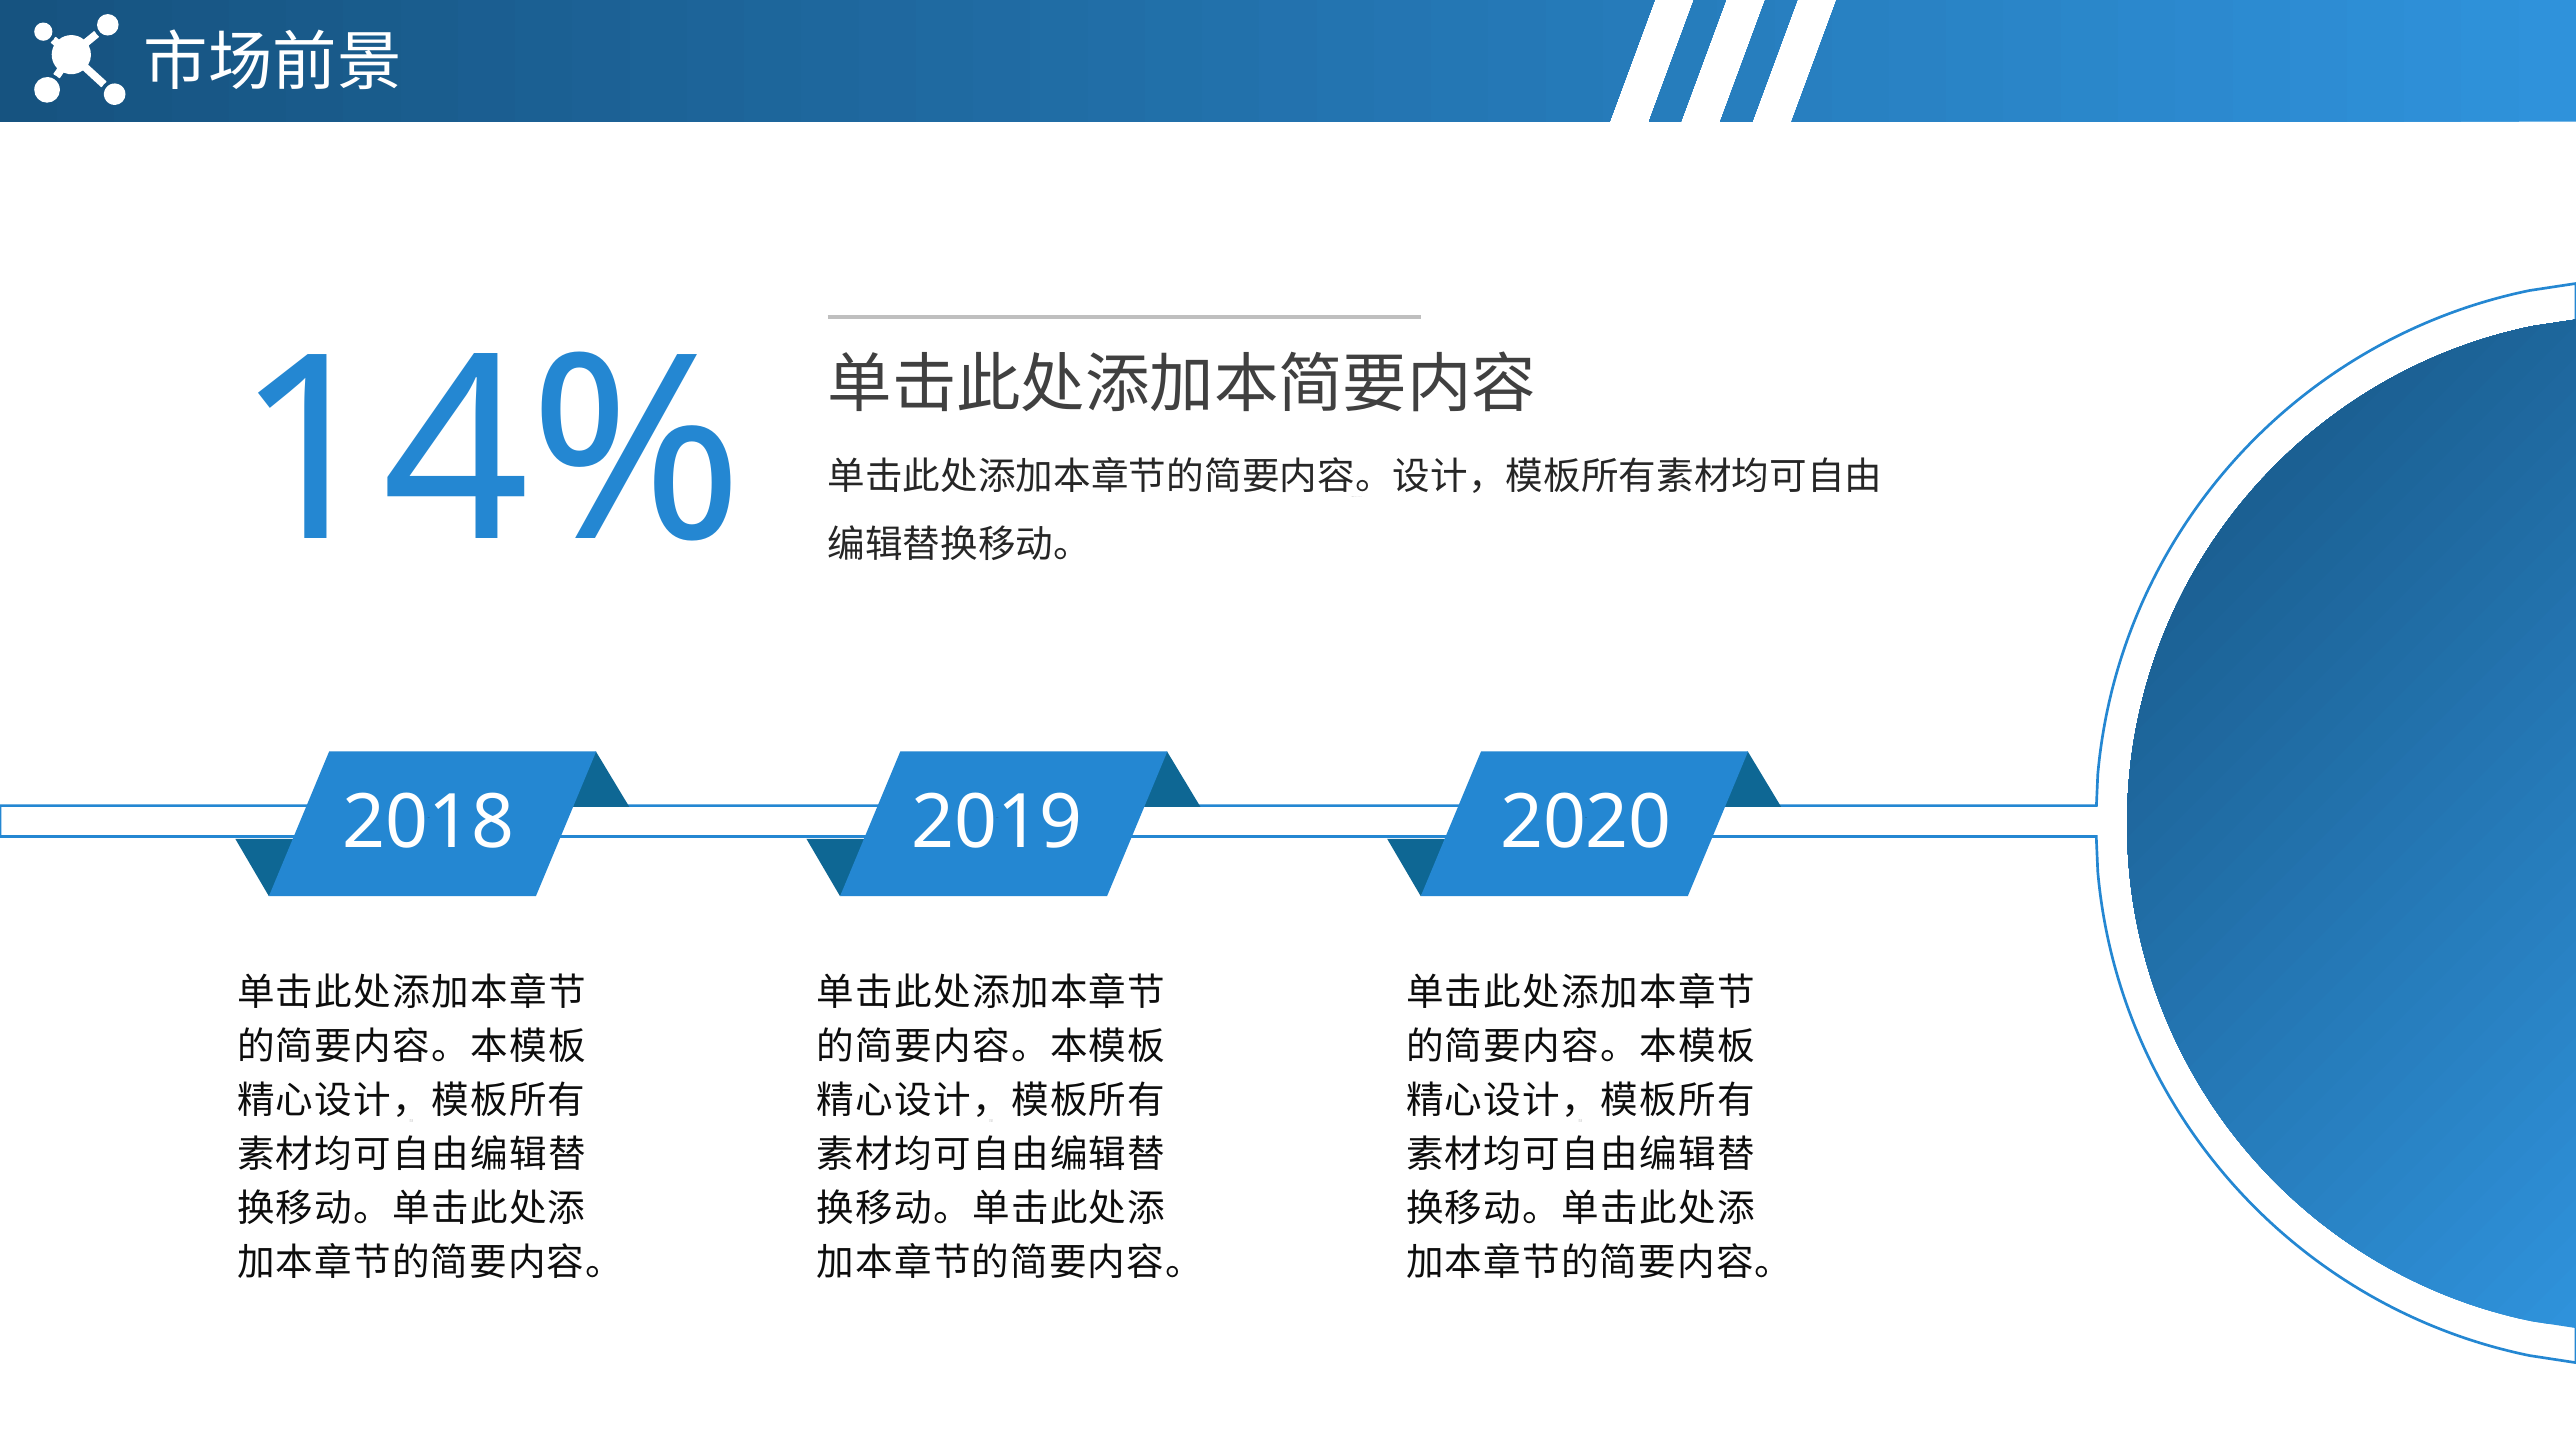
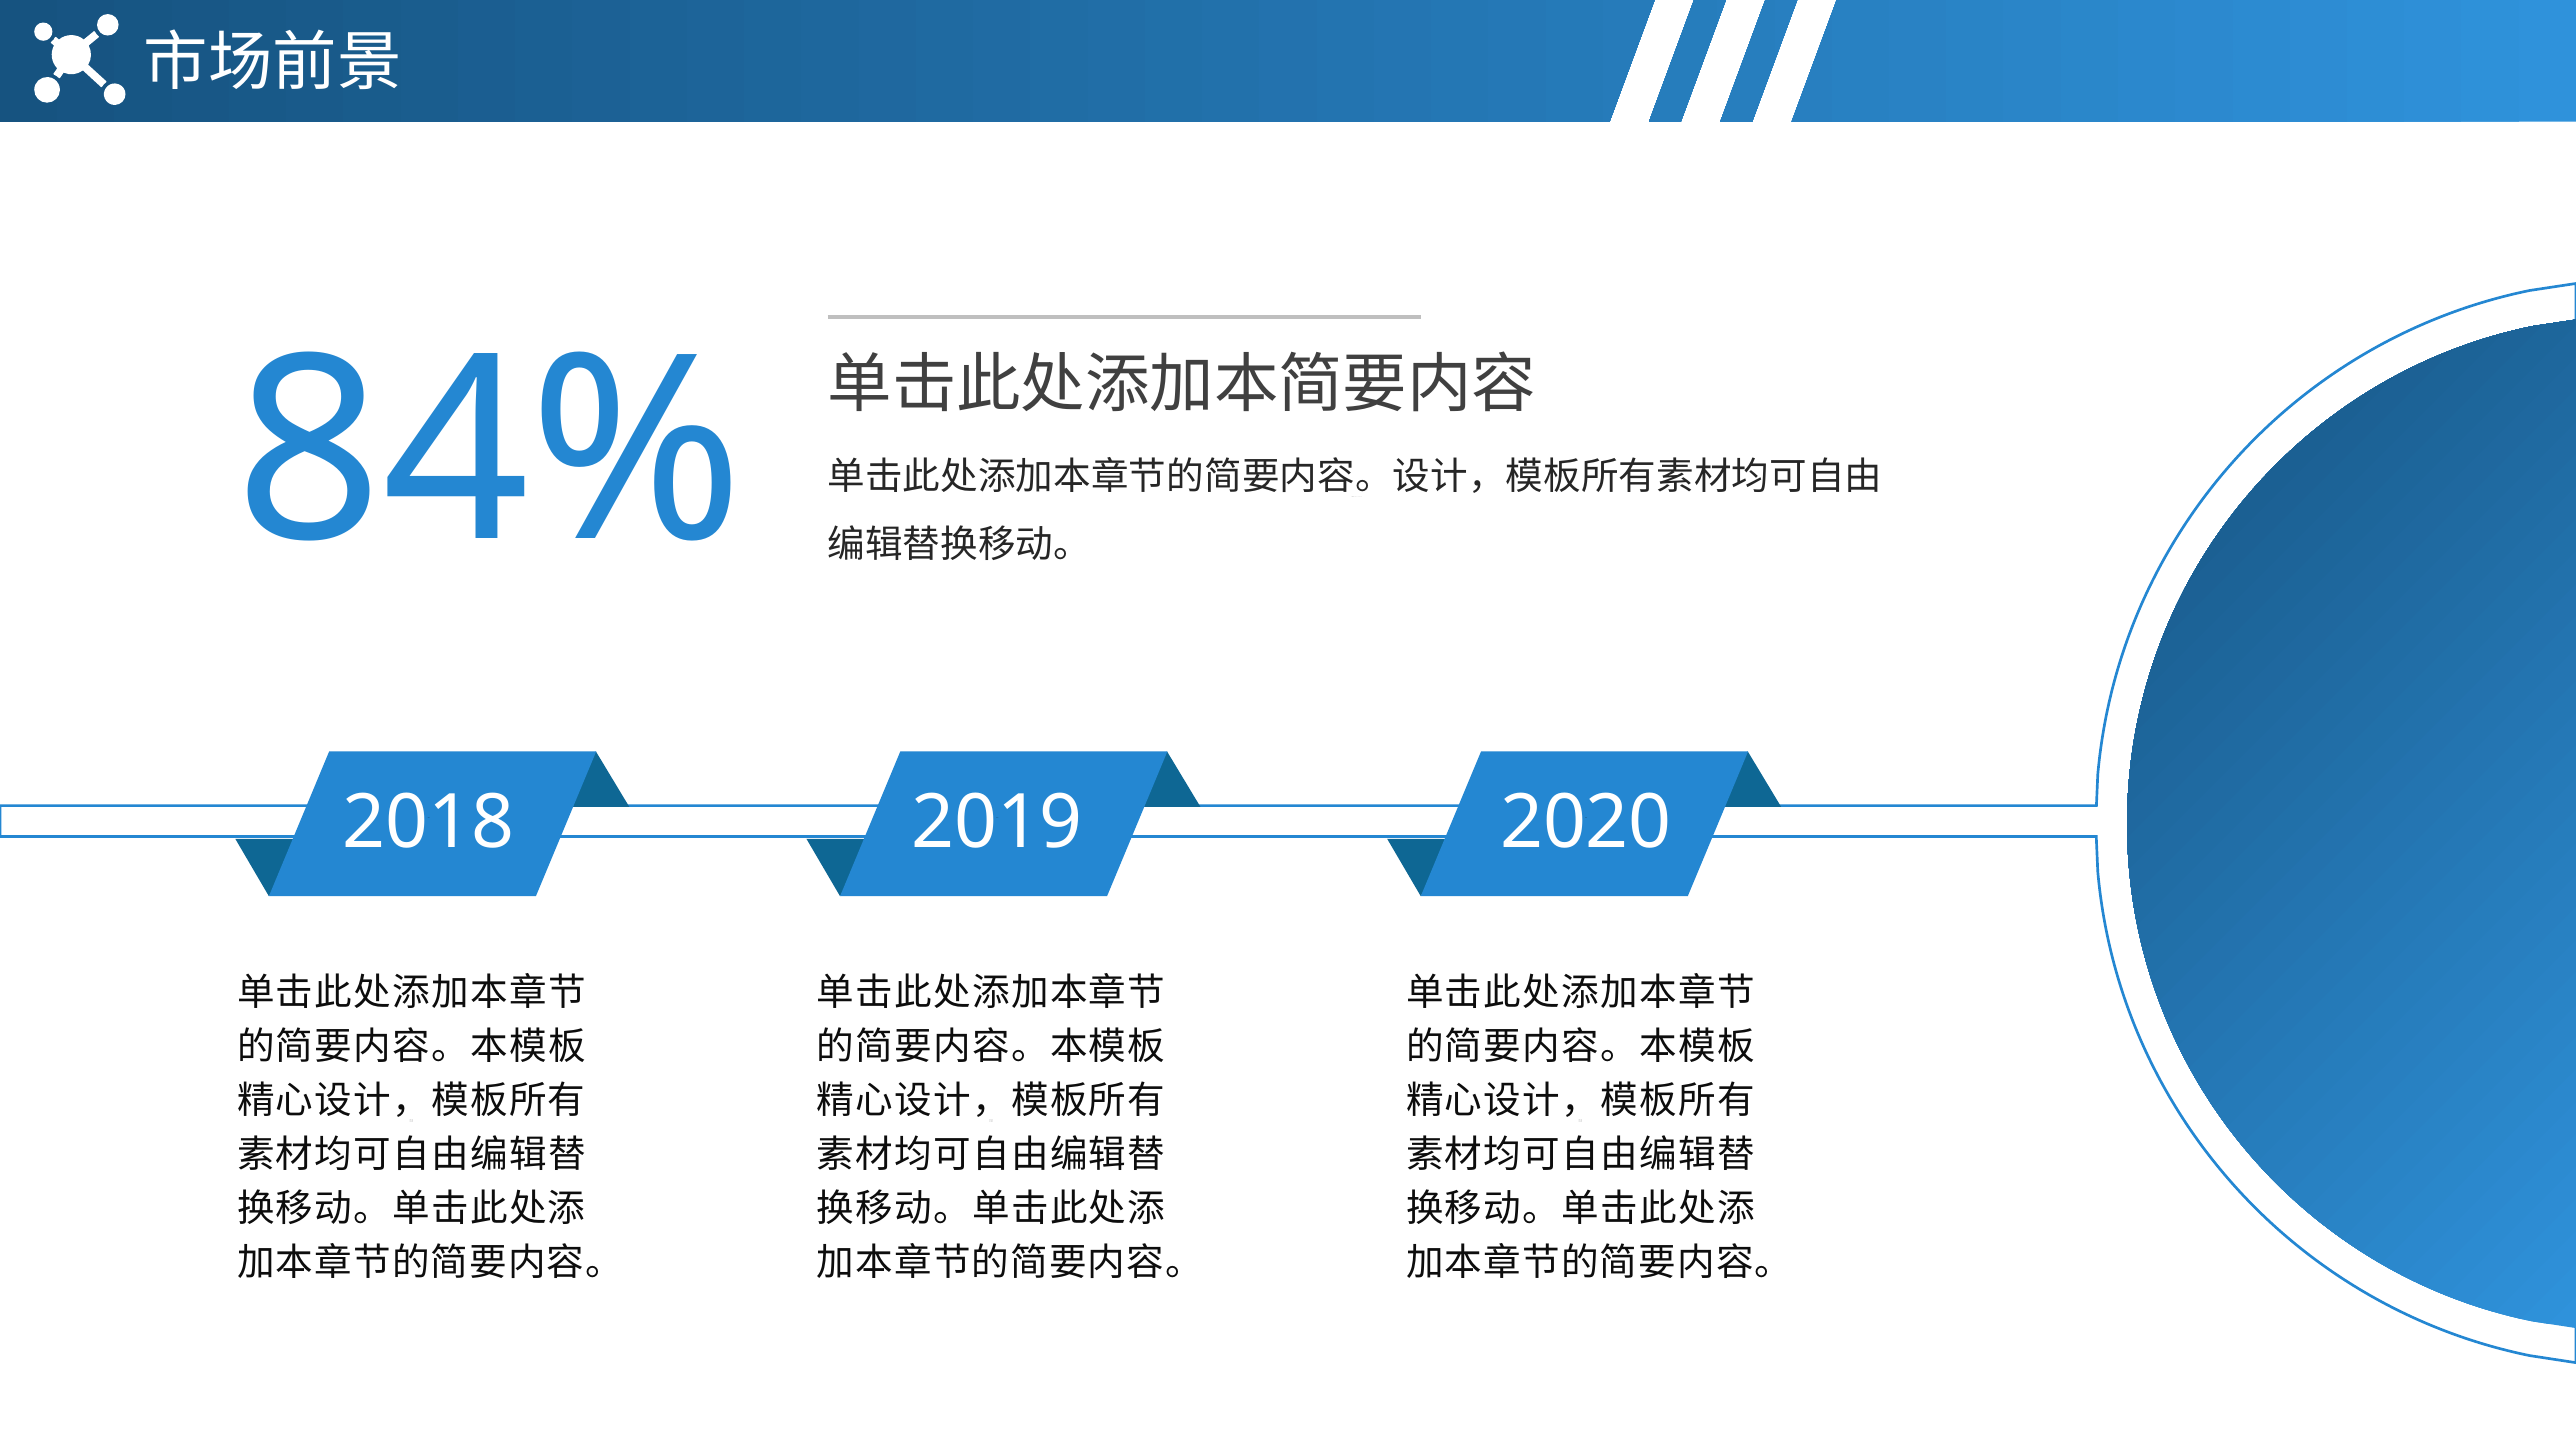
14%: 14% -> 84%
